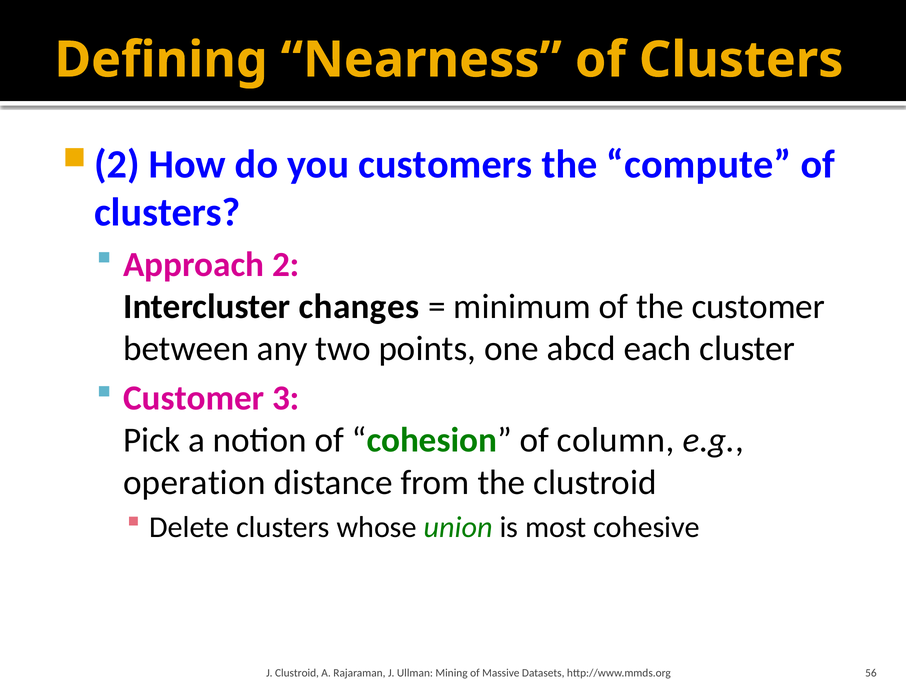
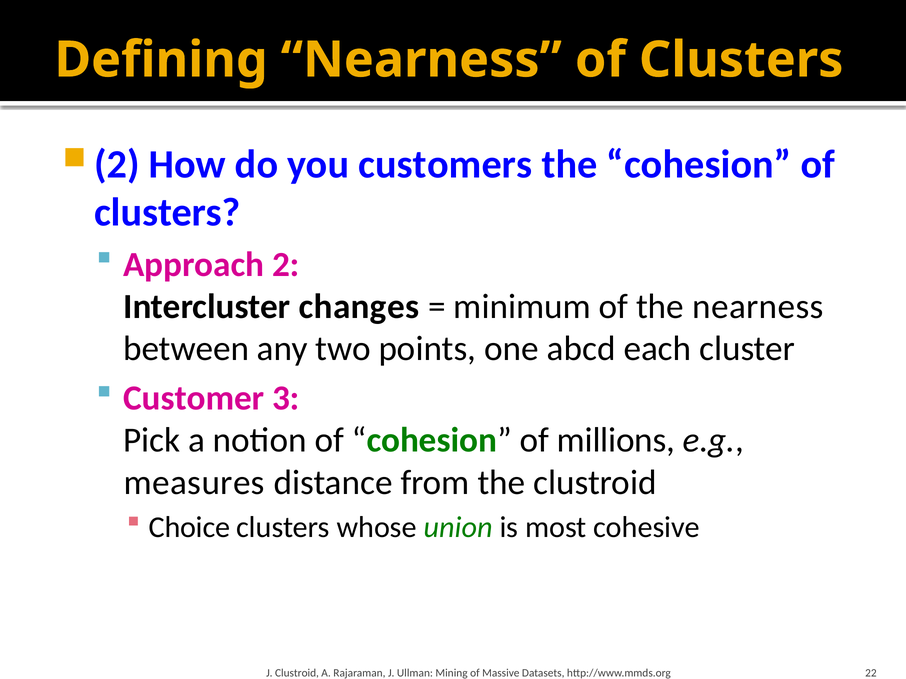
the compute: compute -> cohesion
the customer: customer -> nearness
column: column -> millions
operation: operation -> measures
Delete: Delete -> Choice
56: 56 -> 22
